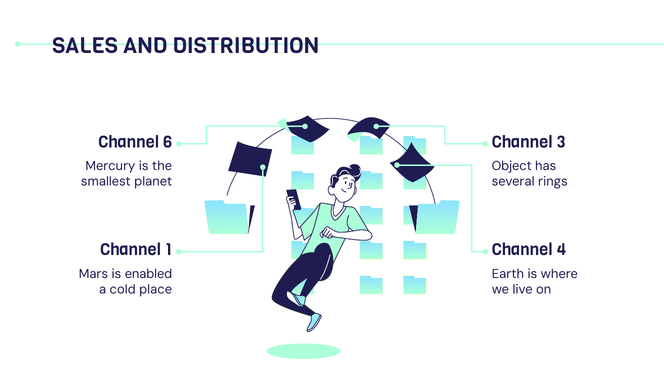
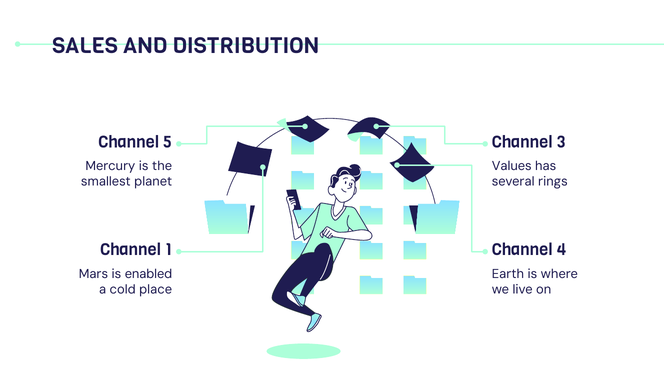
6: 6 -> 5
Object: Object -> Values
